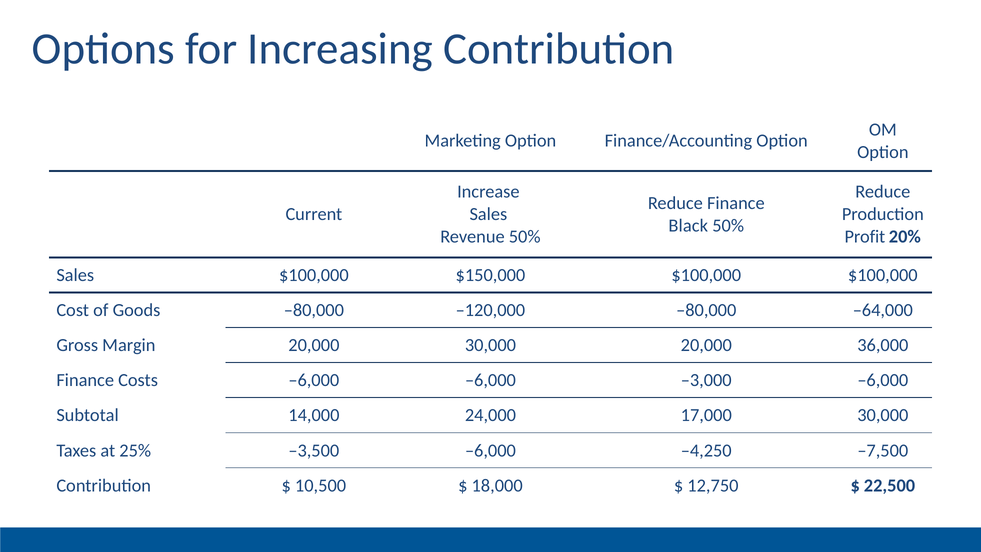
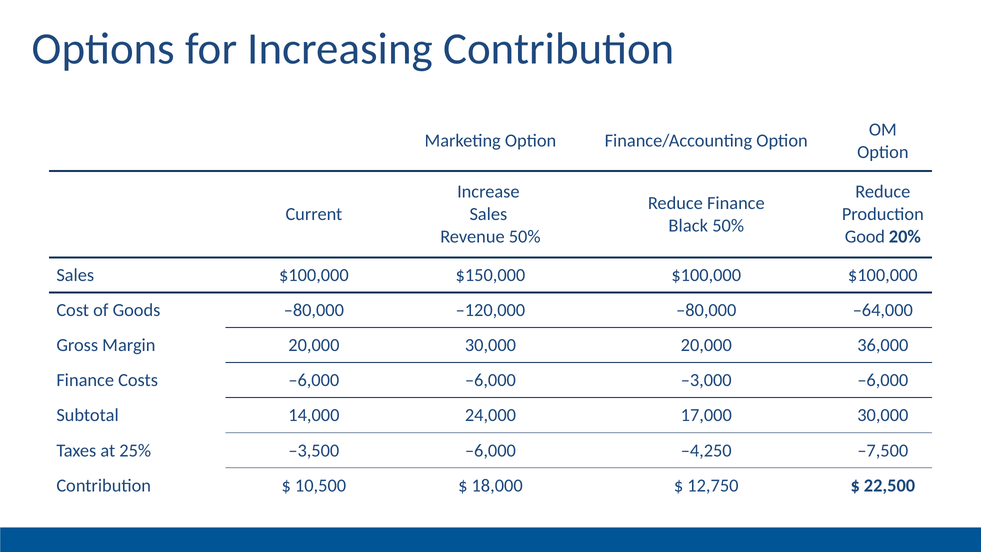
Profit: Profit -> Good
